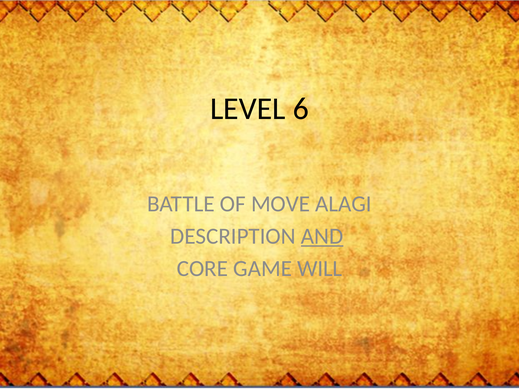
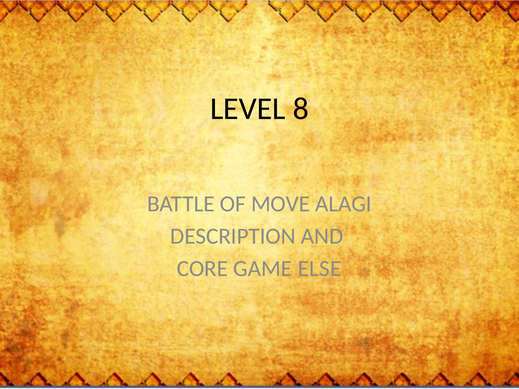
6: 6 -> 8
AND underline: present -> none
WILL: WILL -> ELSE
